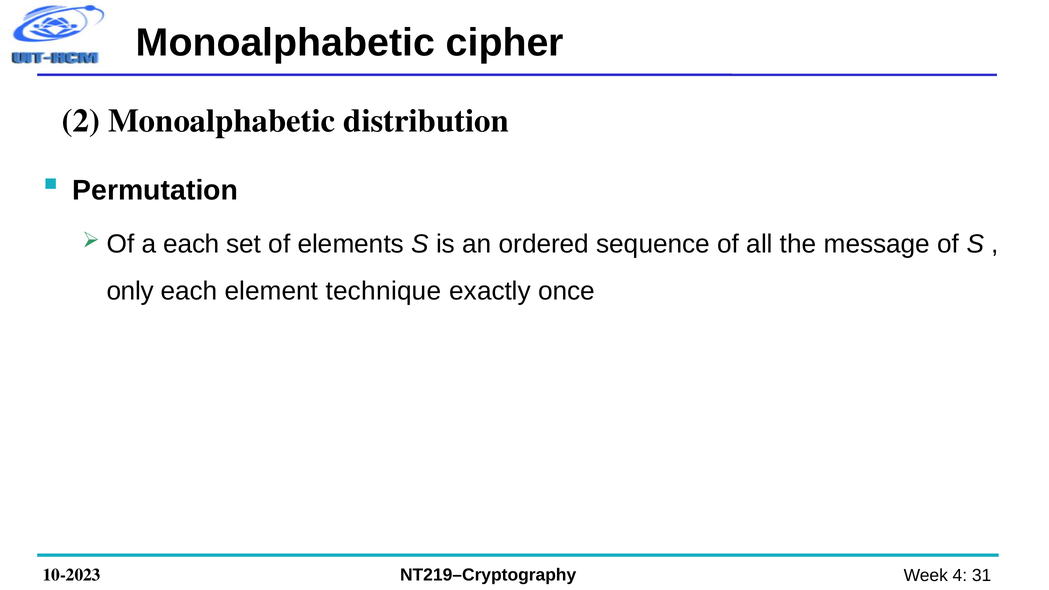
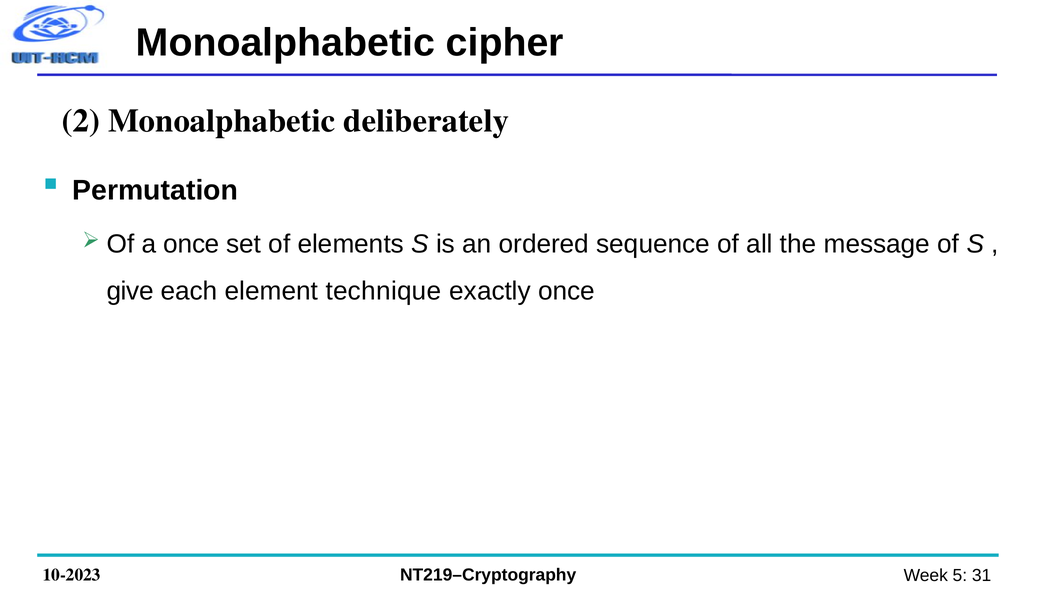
distribution: distribution -> deliberately
a each: each -> once
only: only -> give
4: 4 -> 5
